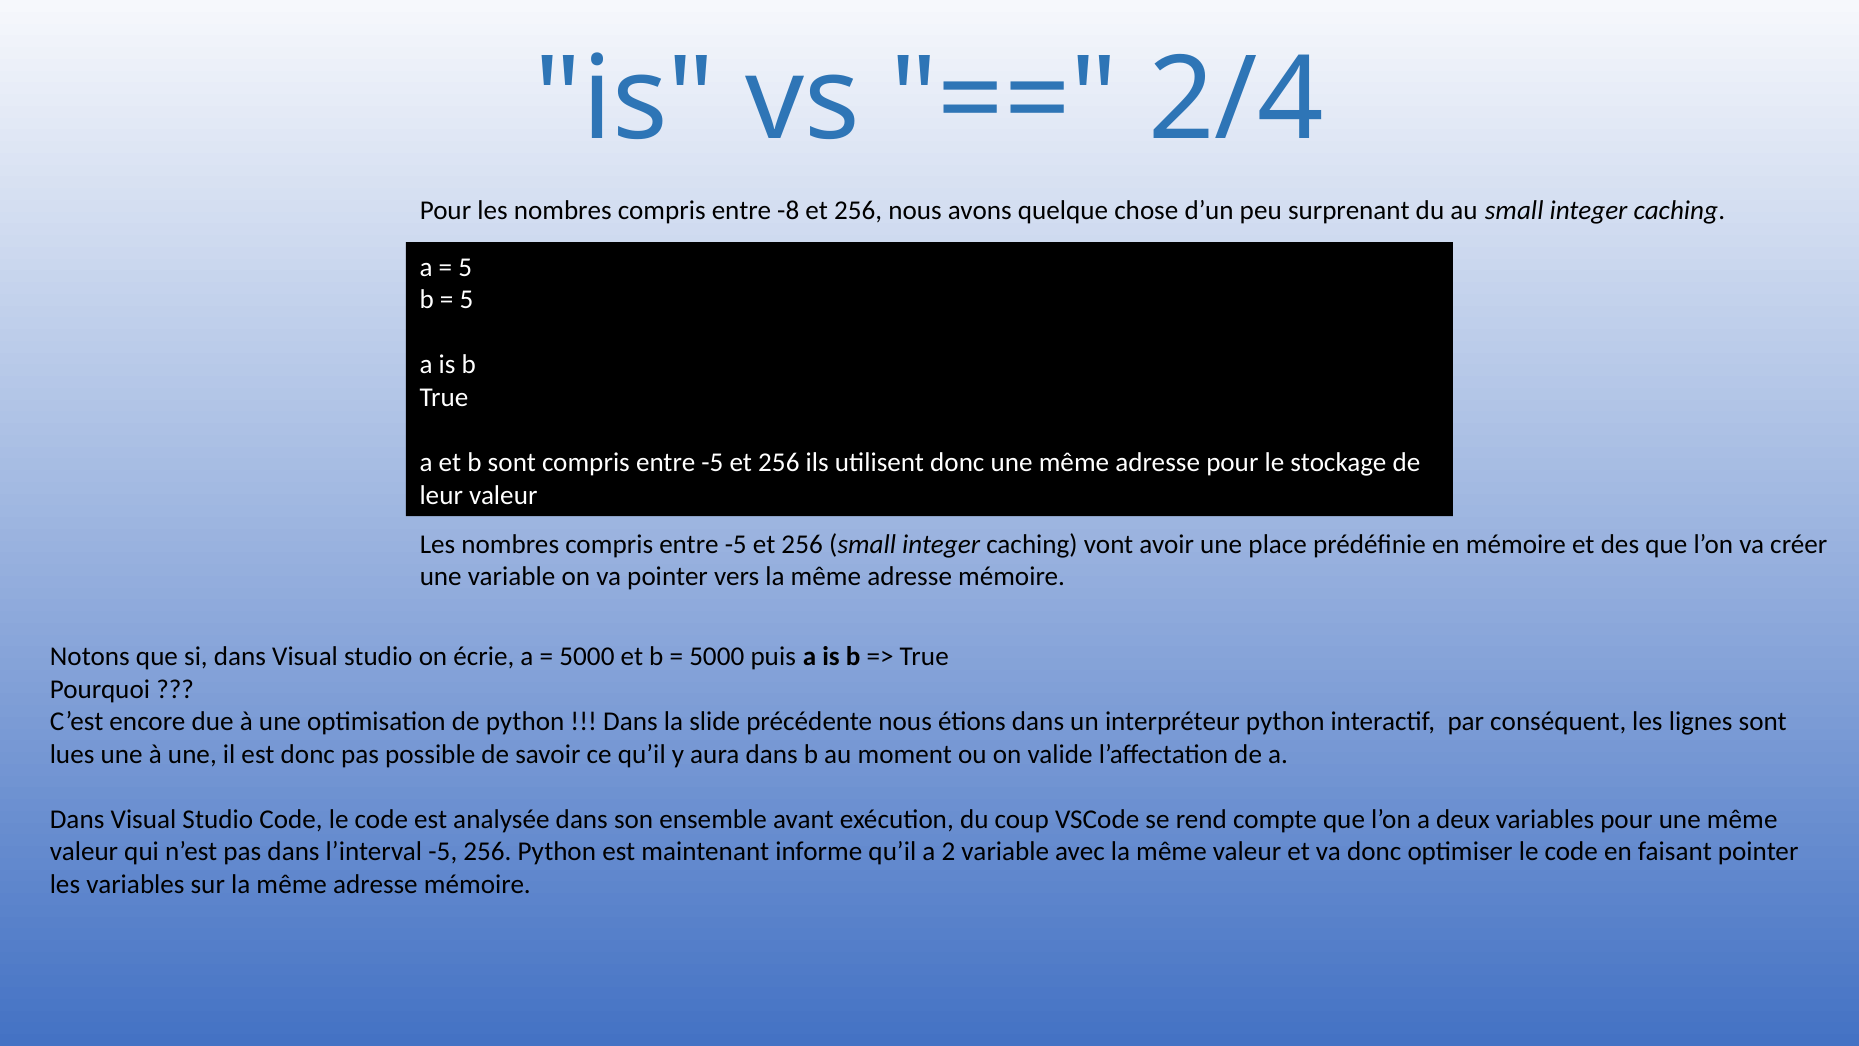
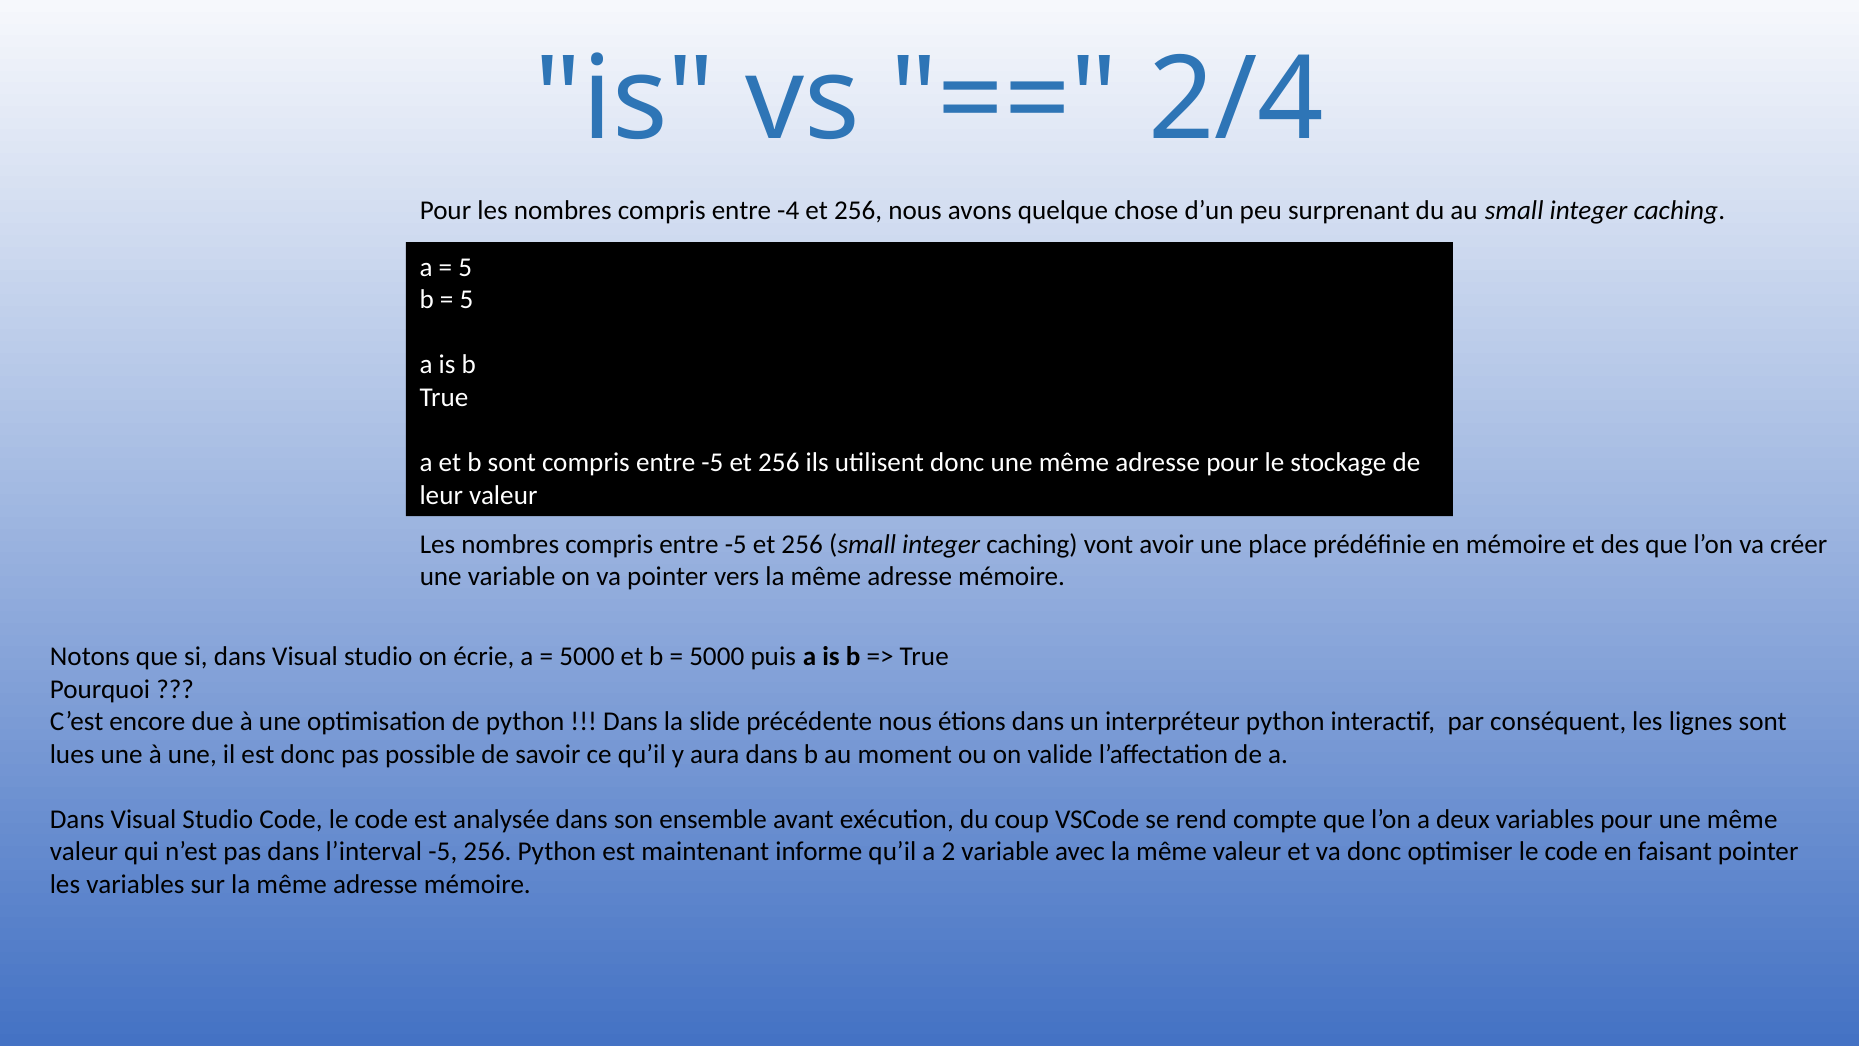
-8: -8 -> -4
